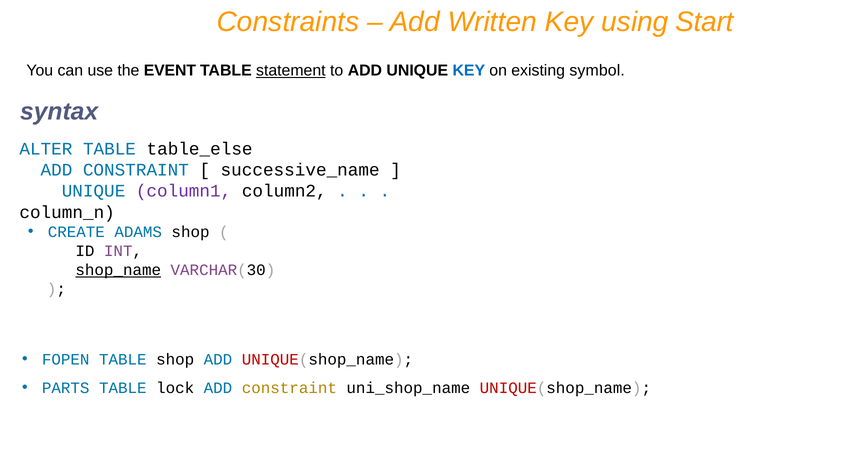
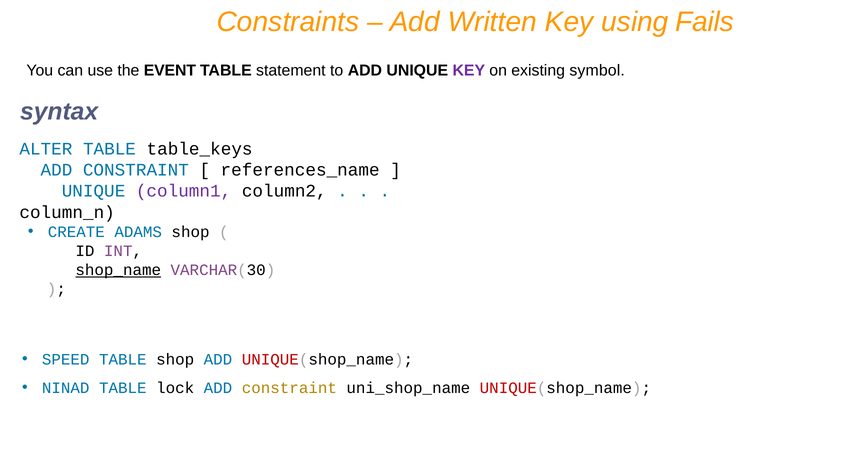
Start: Start -> Fails
statement underline: present -> none
KEY at (469, 70) colour: blue -> purple
table_else: table_else -> table_keys
successive_name: successive_name -> references_name
FOPEN: FOPEN -> SPEED
PARTS: PARTS -> NINAD
